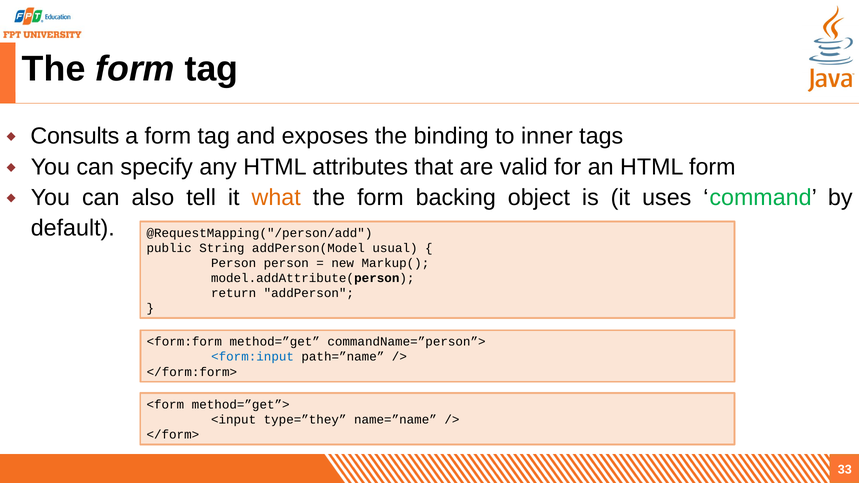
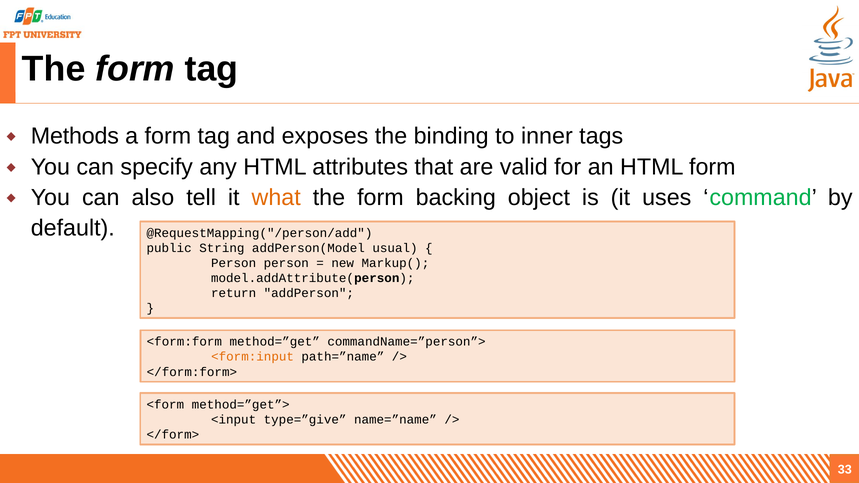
Consults: Consults -> Methods
<form:input colour: blue -> orange
type=”they: type=”they -> type=”give
